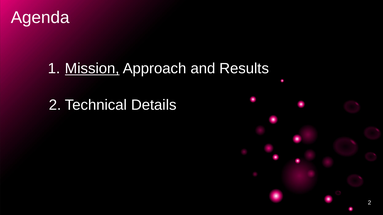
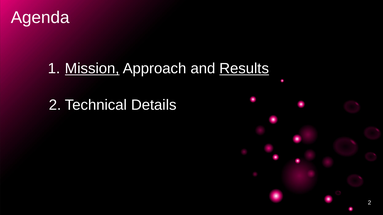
Results underline: none -> present
